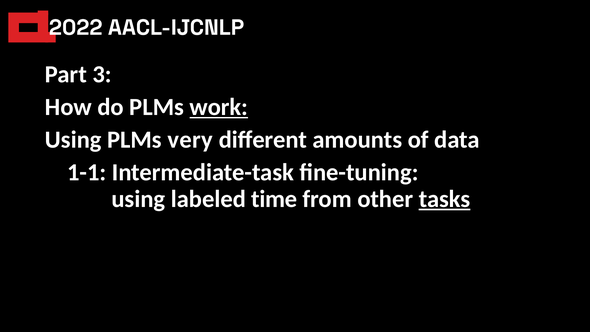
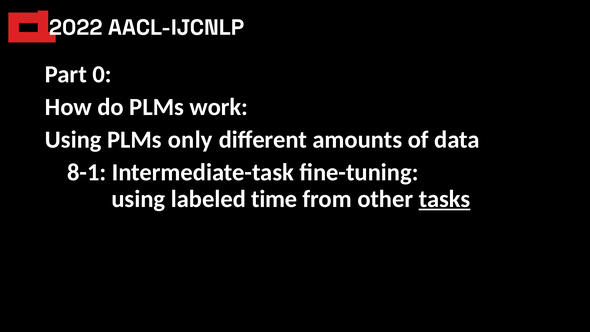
3: 3 -> 0
work underline: present -> none
very: very -> only
1-1: 1-1 -> 8-1
